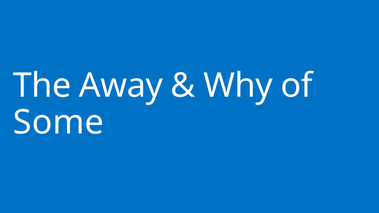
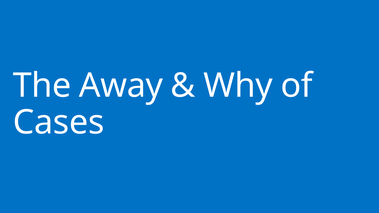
Some: Some -> Cases
